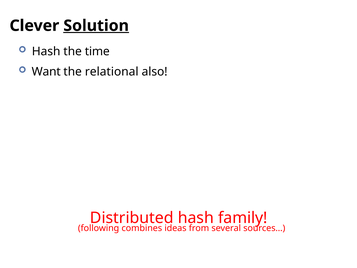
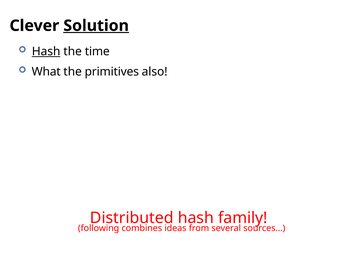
Hash at (46, 51) underline: none -> present
Want: Want -> What
relational: relational -> primitives
